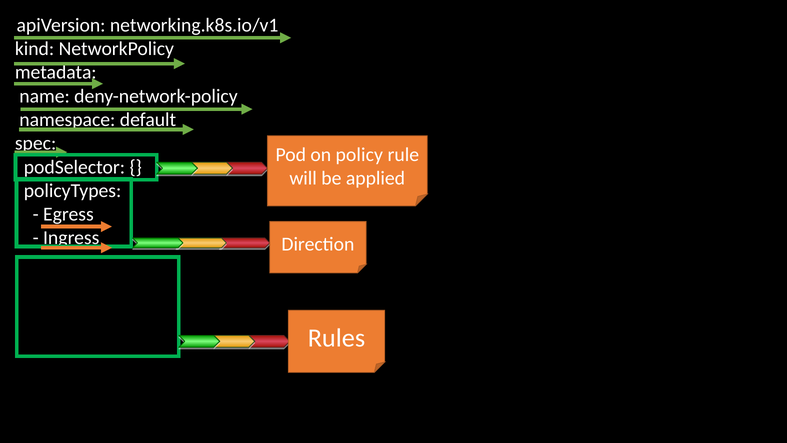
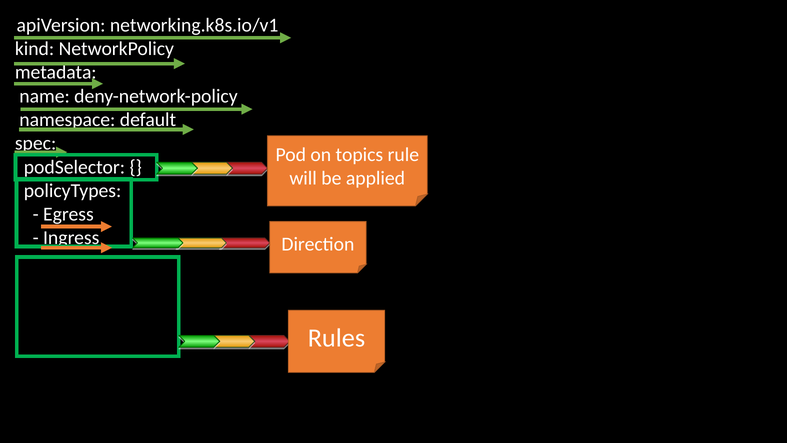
policy: policy -> topics
